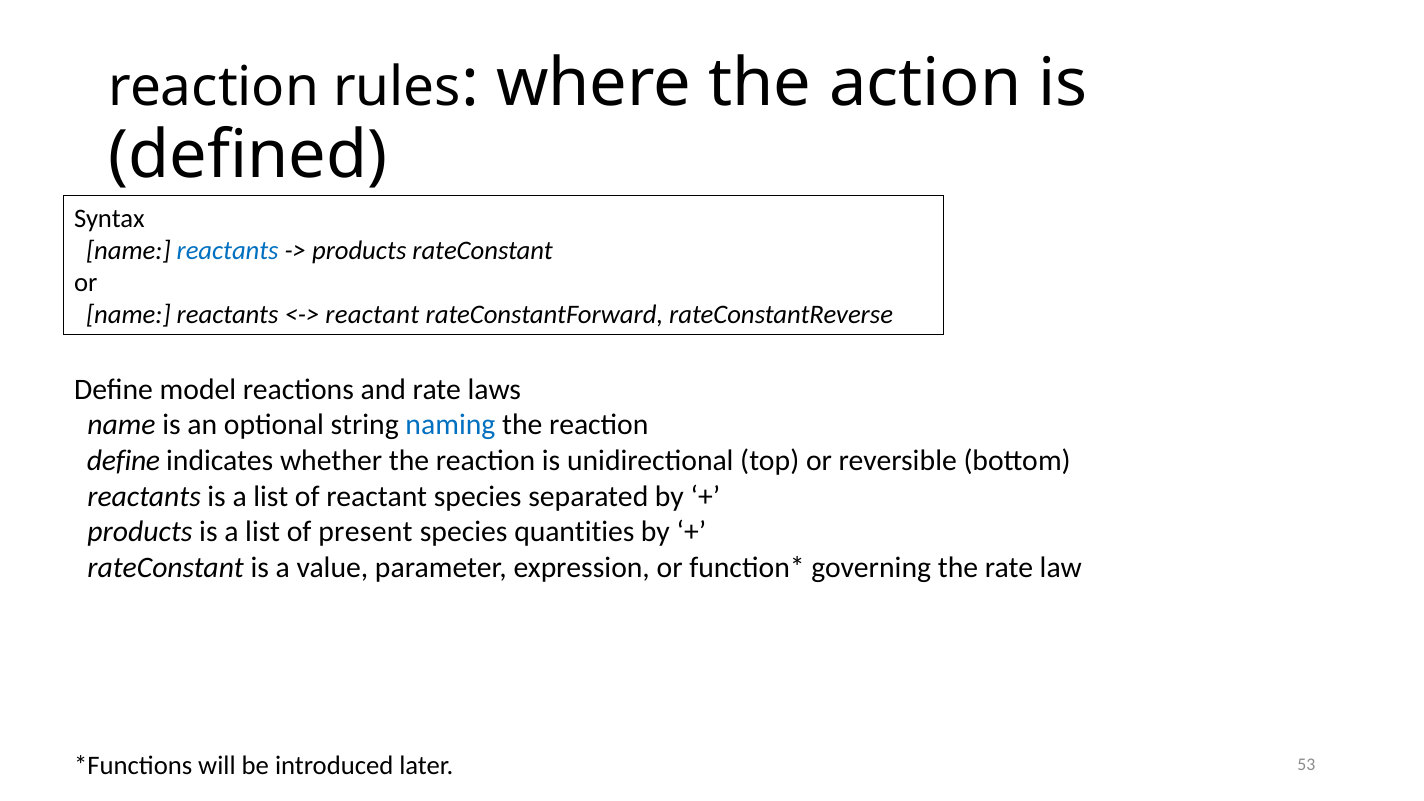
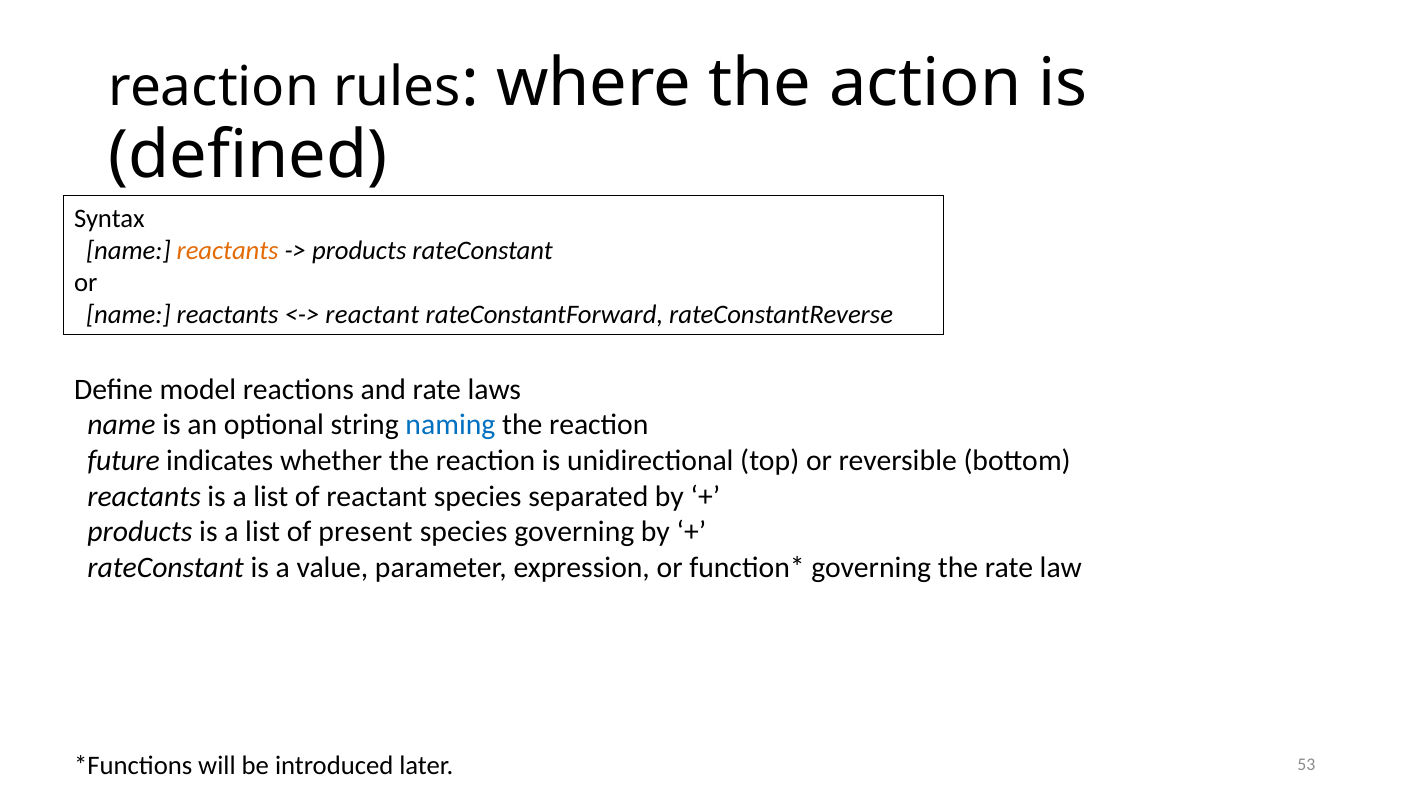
reactants at (228, 251) colour: blue -> orange
define at (124, 461): define -> future
species quantities: quantities -> governing
